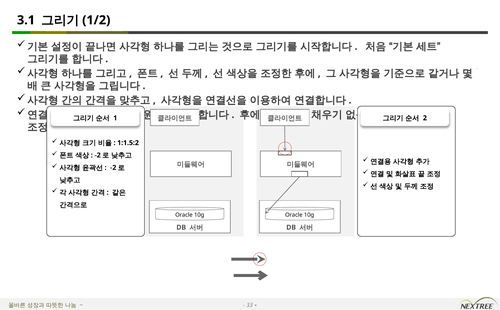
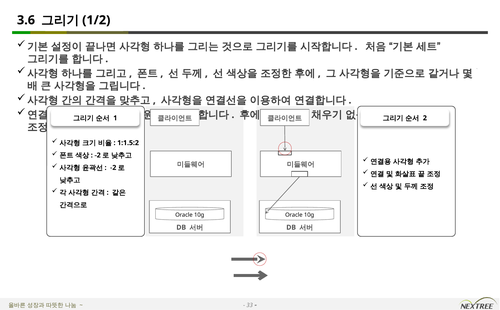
3.1: 3.1 -> 3.6
